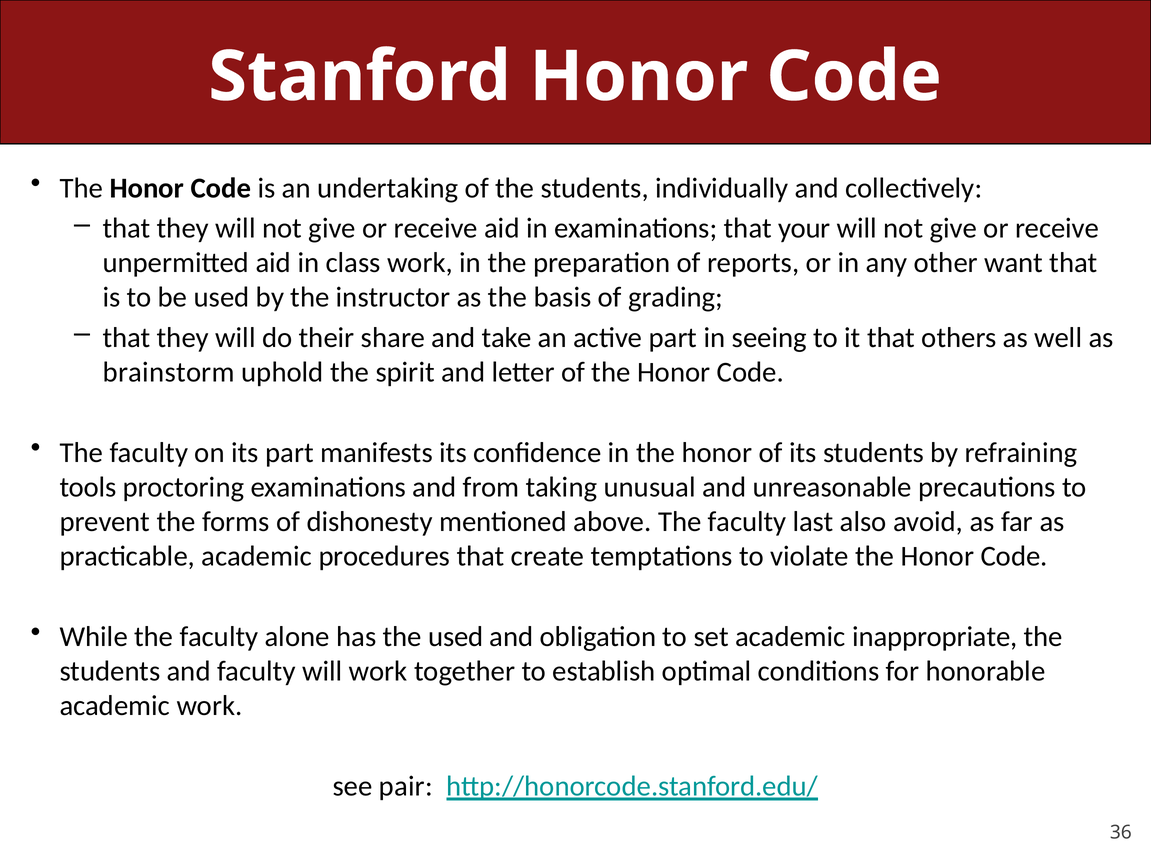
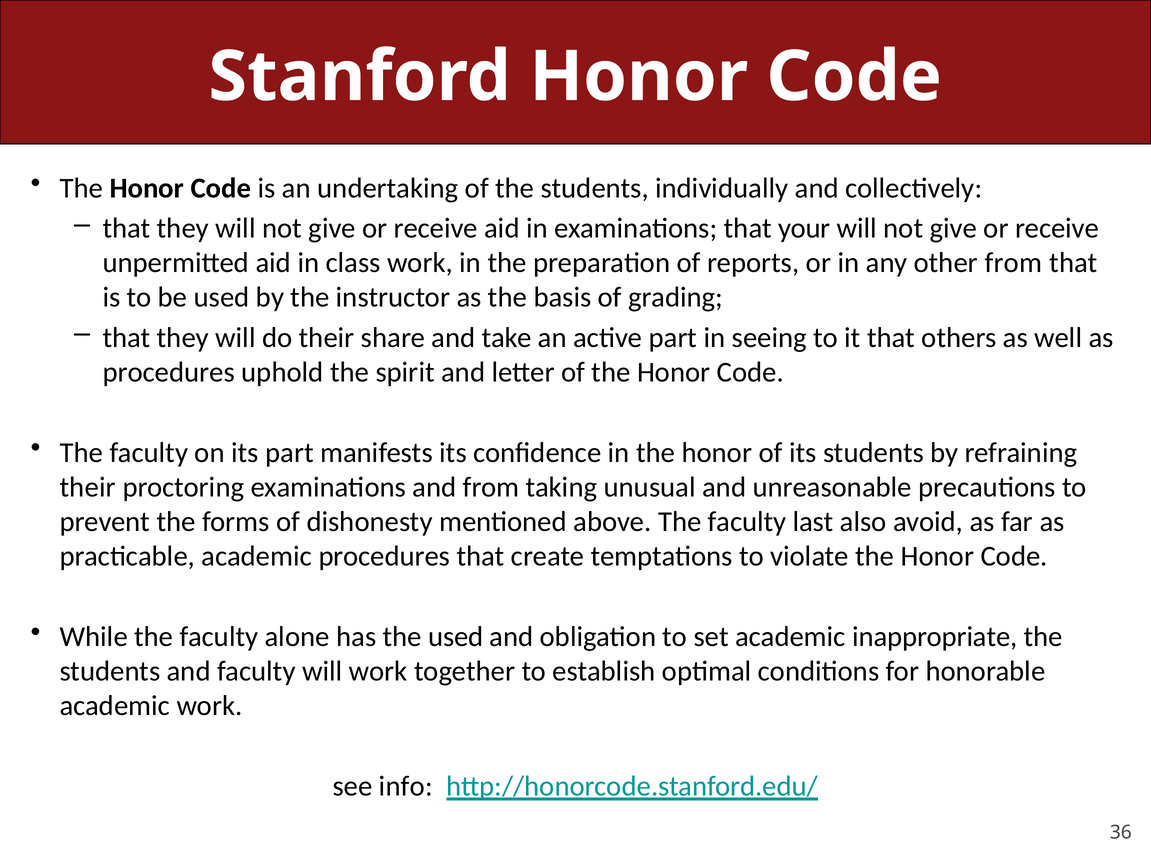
other want: want -> from
brainstorm at (169, 372): brainstorm -> procedures
tools at (88, 487): tools -> their
pair: pair -> info
